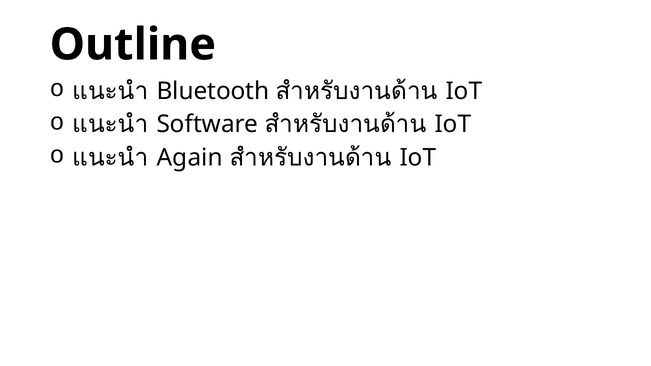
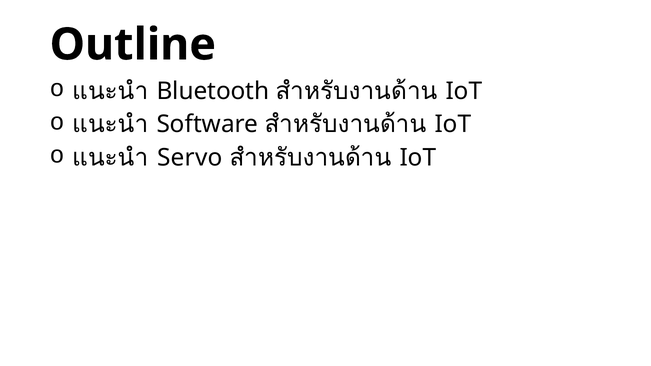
Again: Again -> Servo
